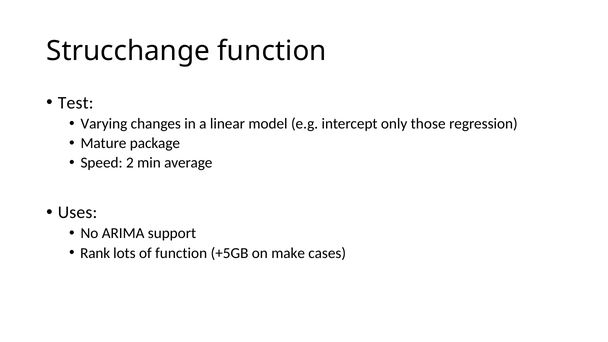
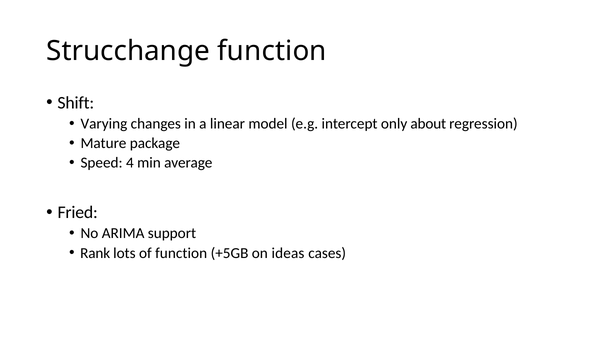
Test: Test -> Shift
those: those -> about
2: 2 -> 4
Uses: Uses -> Fried
make: make -> ideas
